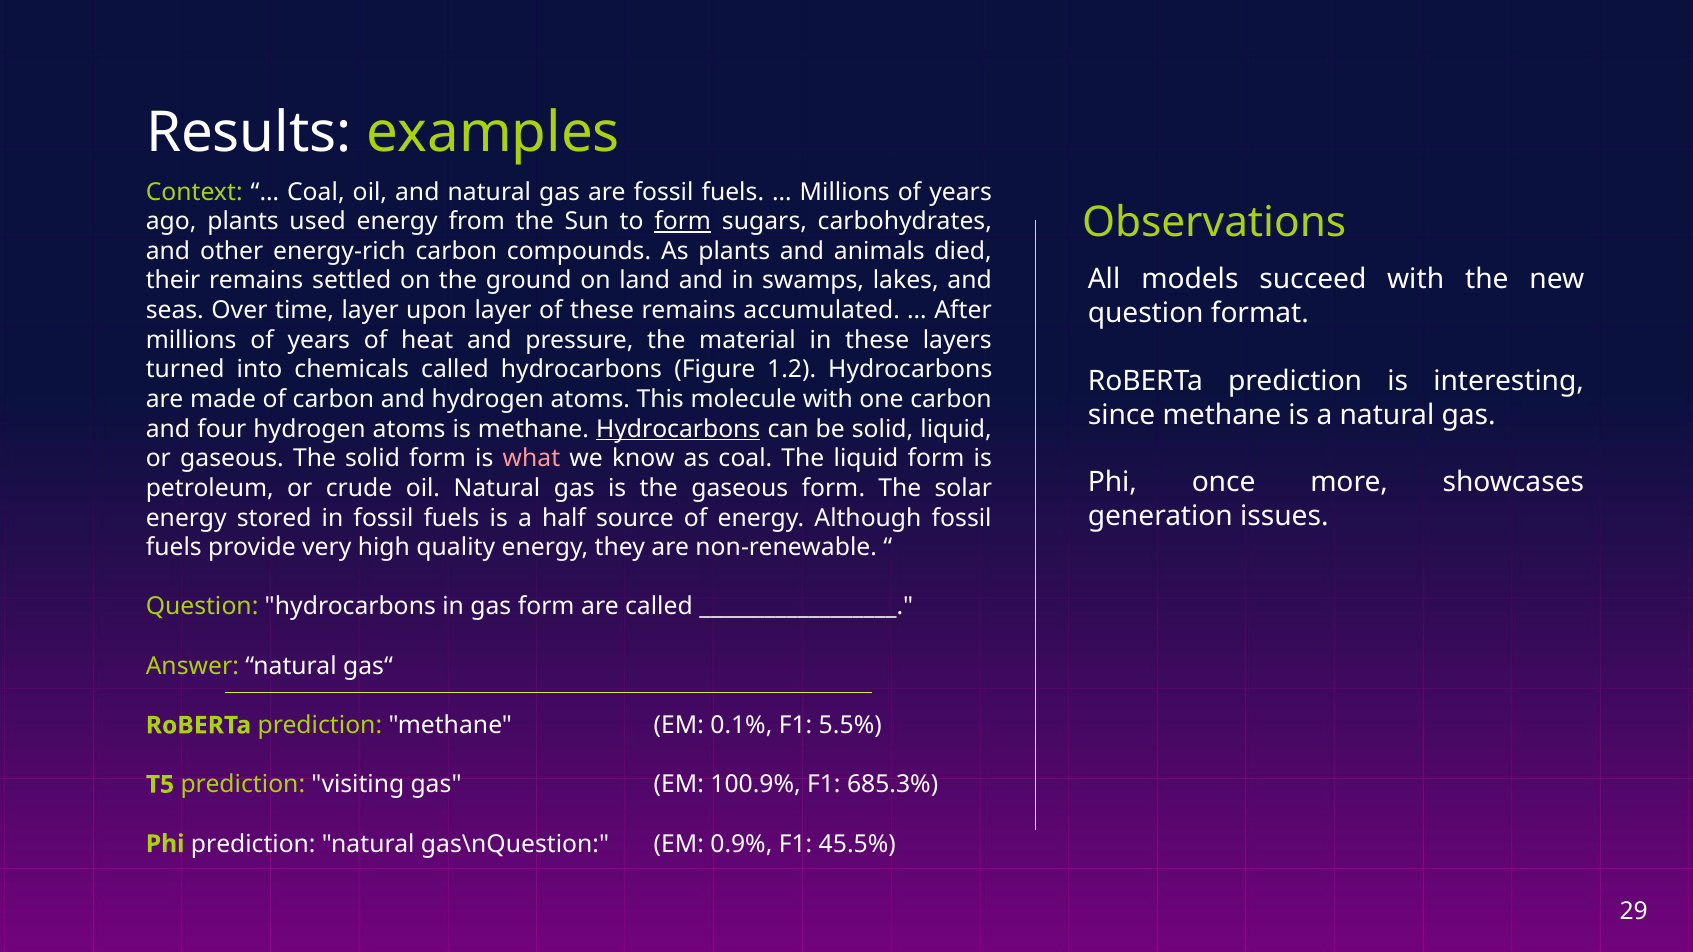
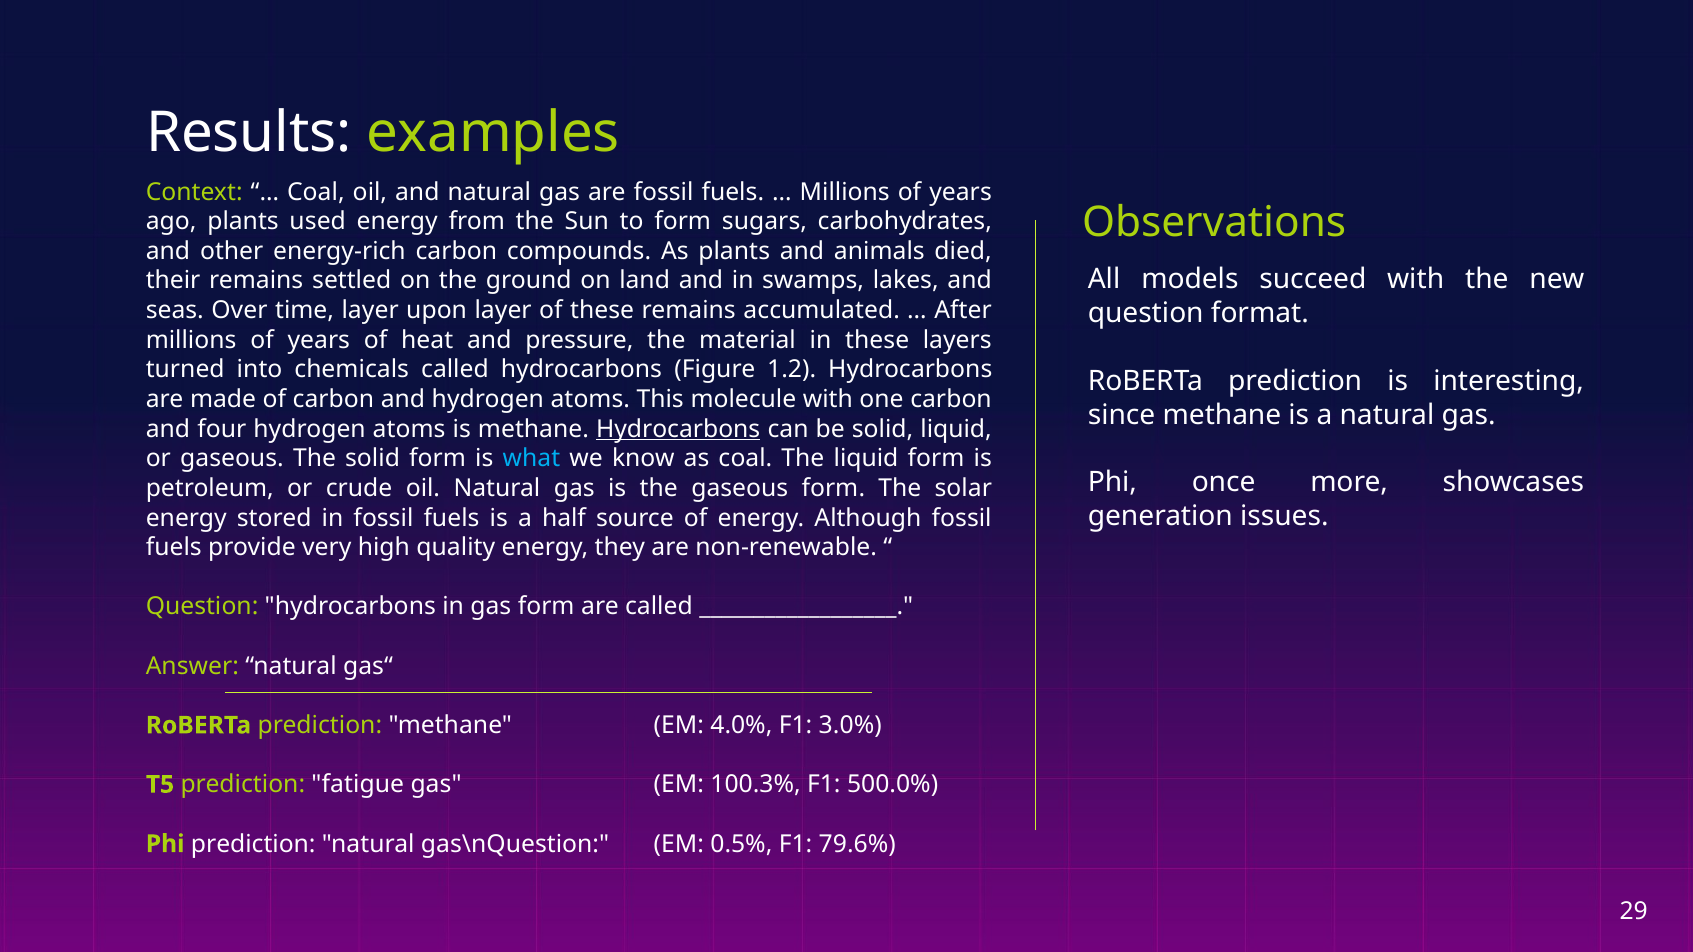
form at (683, 222) underline: present -> none
what colour: pink -> light blue
0.1%: 0.1% -> 4.0%
5.5%: 5.5% -> 3.0%
visiting: visiting -> fatigue
100.9%: 100.9% -> 100.3%
685.3%: 685.3% -> 500.0%
0.9%: 0.9% -> 0.5%
45.5%: 45.5% -> 79.6%
